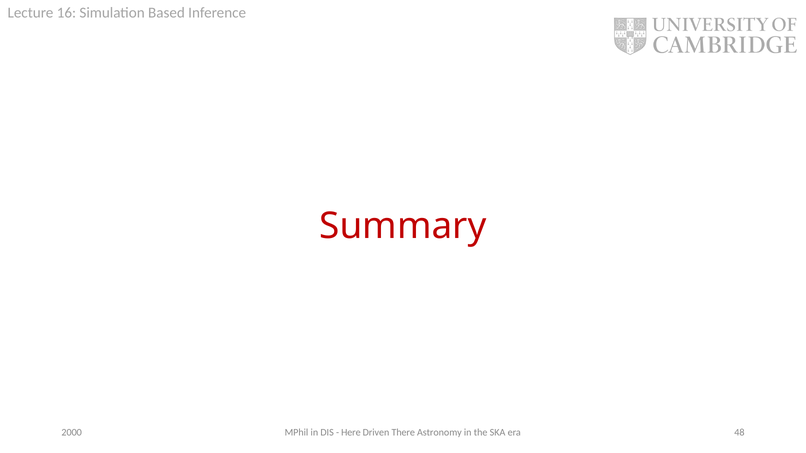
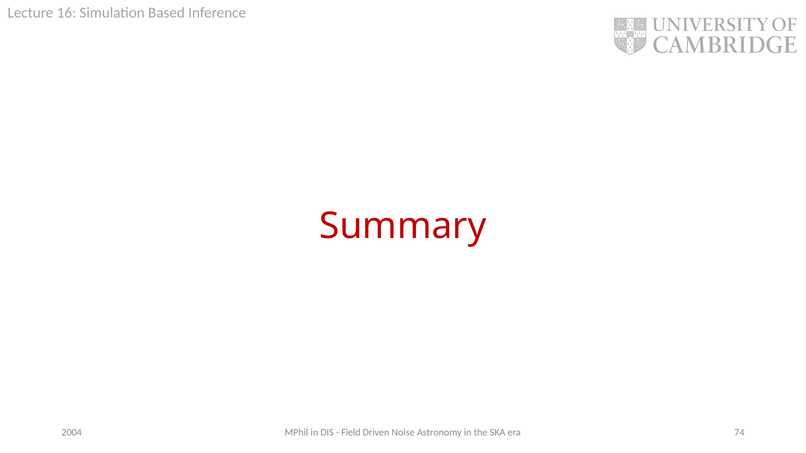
Here: Here -> Field
There: There -> Noise
48: 48 -> 74
2000: 2000 -> 2004
